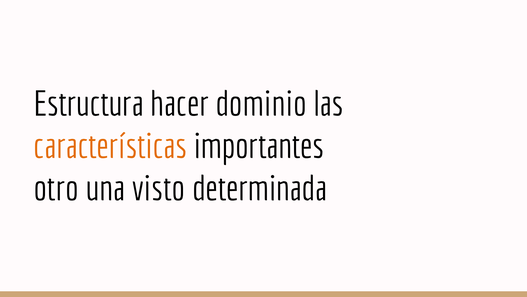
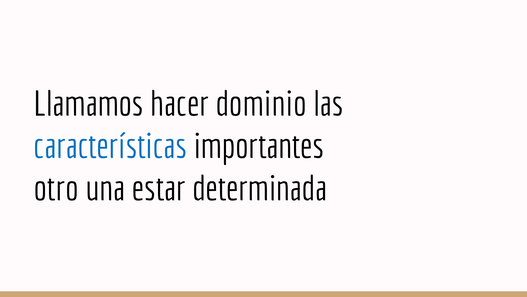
Estructura: Estructura -> Llamamos
características colour: orange -> blue
visto: visto -> estar
